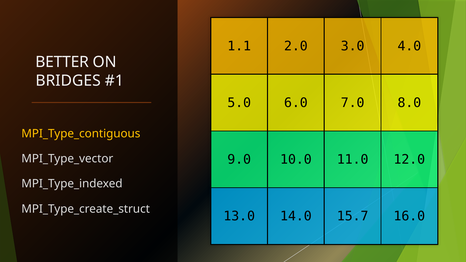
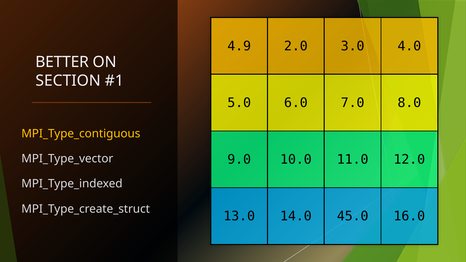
1.1: 1.1 -> 4.9
BRIDGES: BRIDGES -> SECTION
15.7: 15.7 -> 45.0
